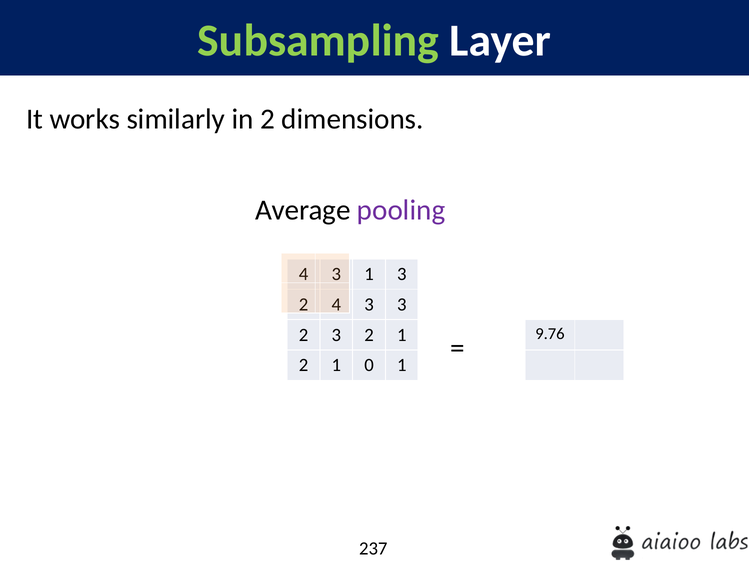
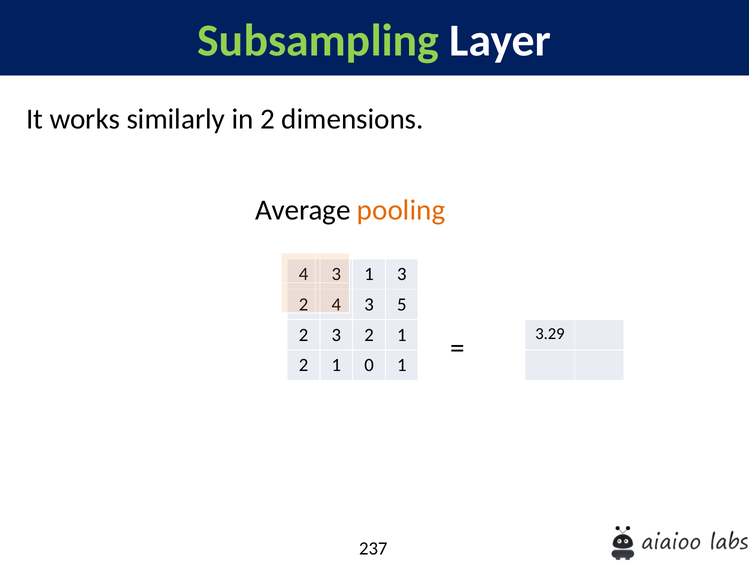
pooling colour: purple -> orange
3 3: 3 -> 5
9.76: 9.76 -> 3.29
